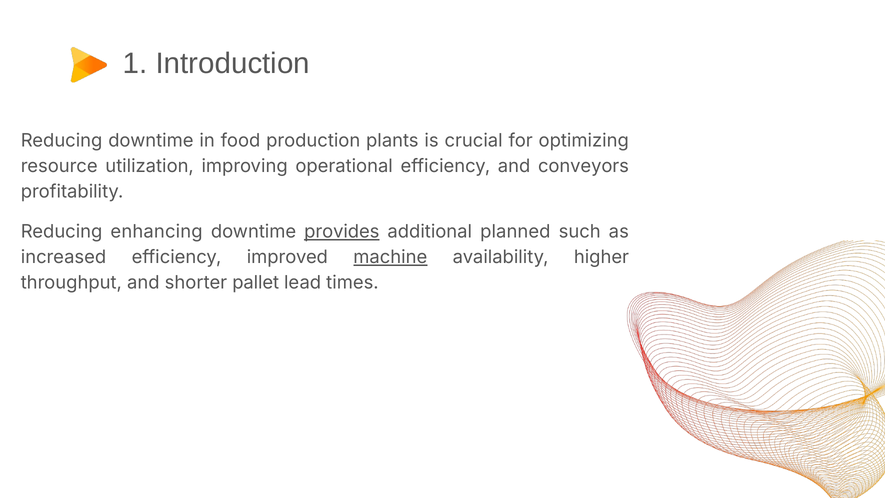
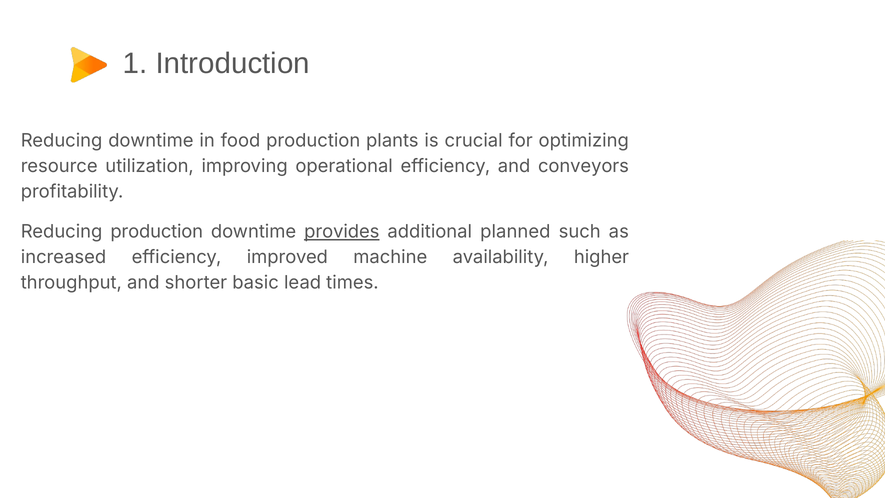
Reducing enhancing: enhancing -> production
machine underline: present -> none
pallet: pallet -> basic
